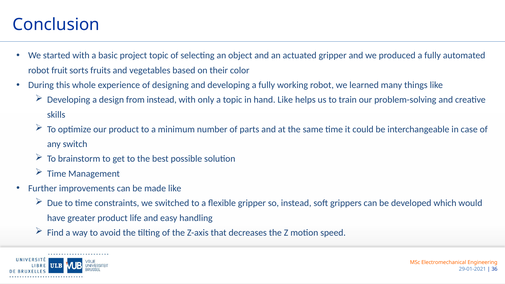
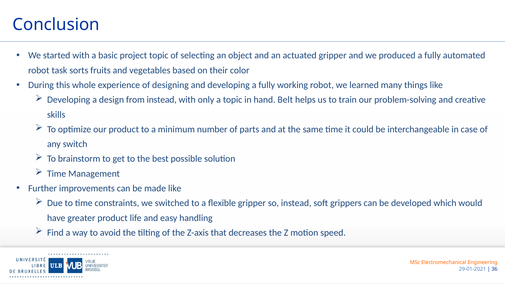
fruit: fruit -> task
hand Like: Like -> Belt
